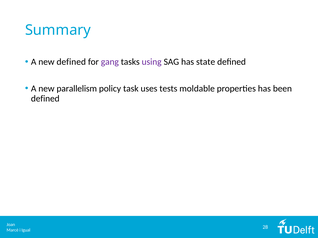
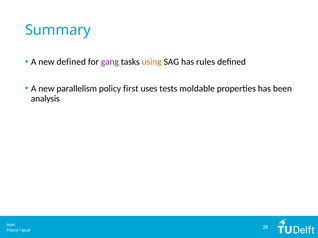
using colour: purple -> orange
state: state -> rules
task: task -> first
defined at (45, 99): defined -> analysis
